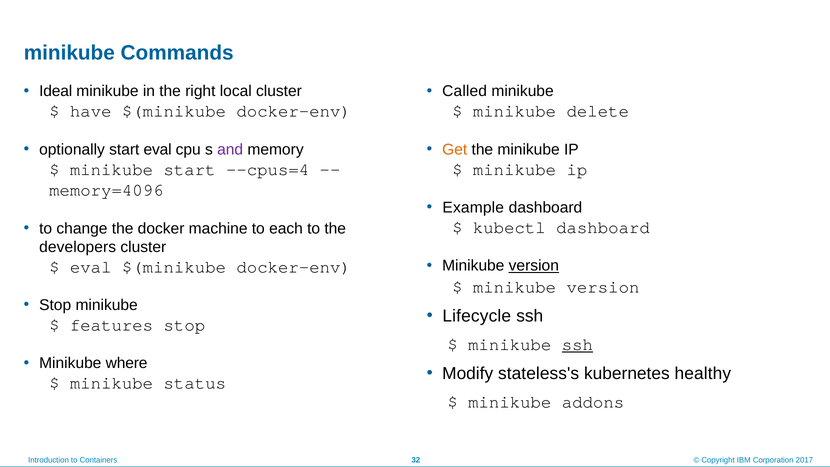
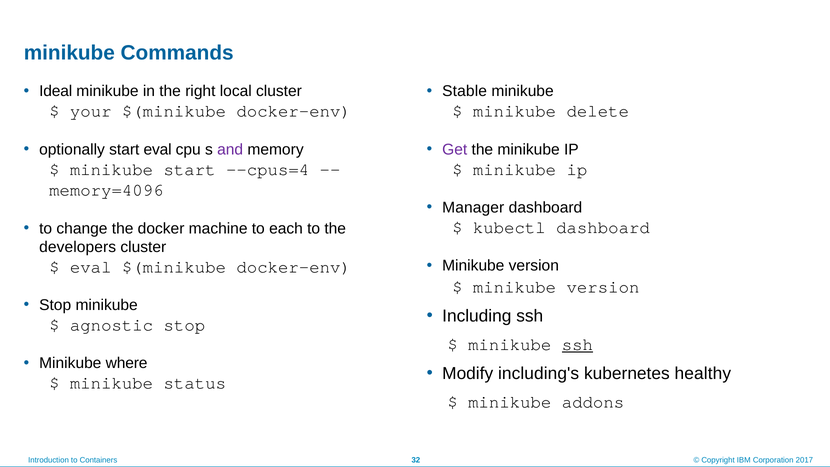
Called: Called -> Stable
have: have -> your
Get colour: orange -> purple
Example: Example -> Manager
version at (534, 266) underline: present -> none
Lifecycle: Lifecycle -> Including
features: features -> agnostic
stateless's: stateless's -> including's
